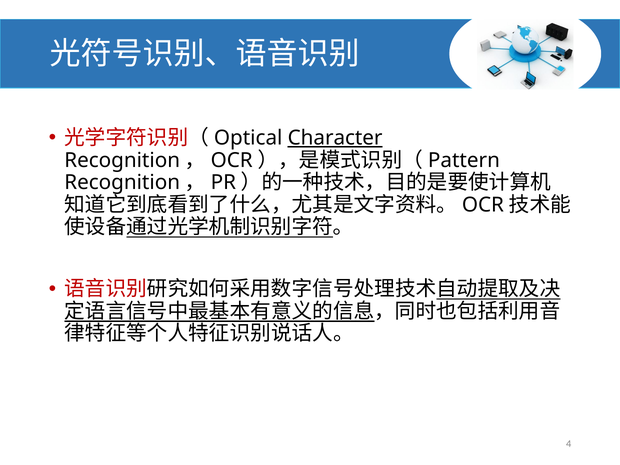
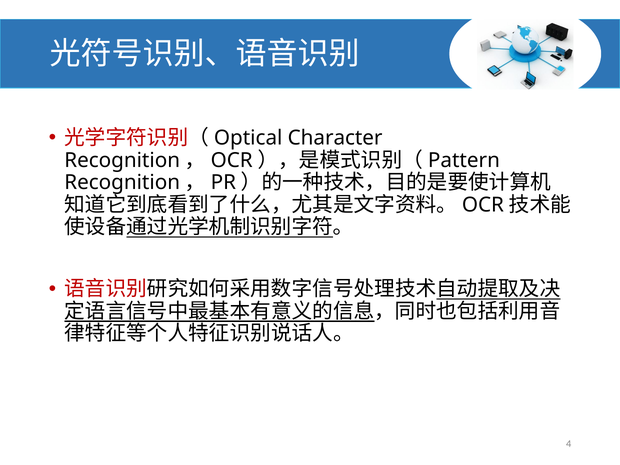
Character underline: present -> none
